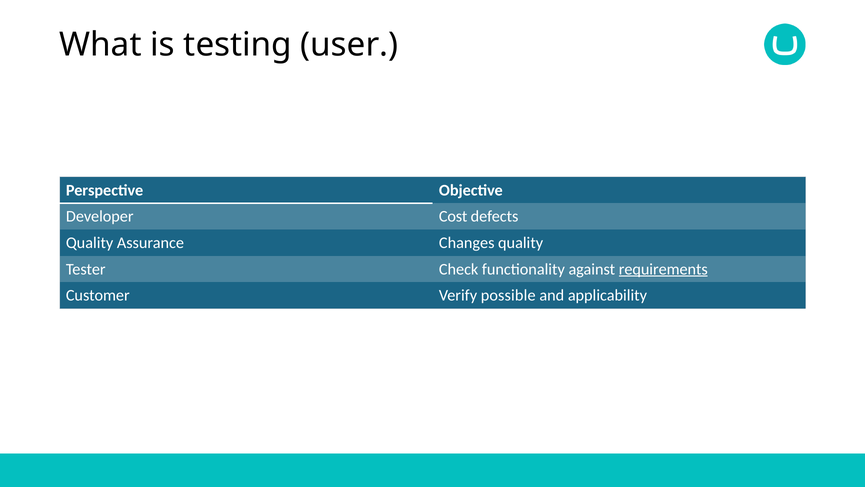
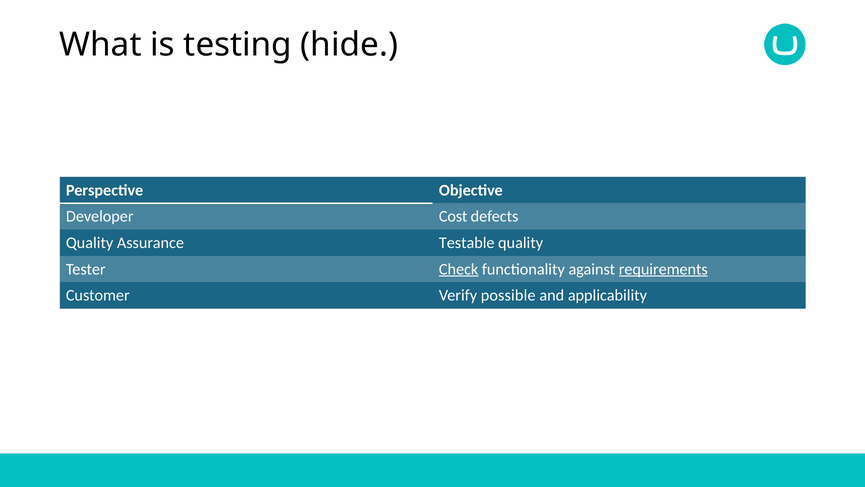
user: user -> hide
Changes: Changes -> Testable
Check underline: none -> present
